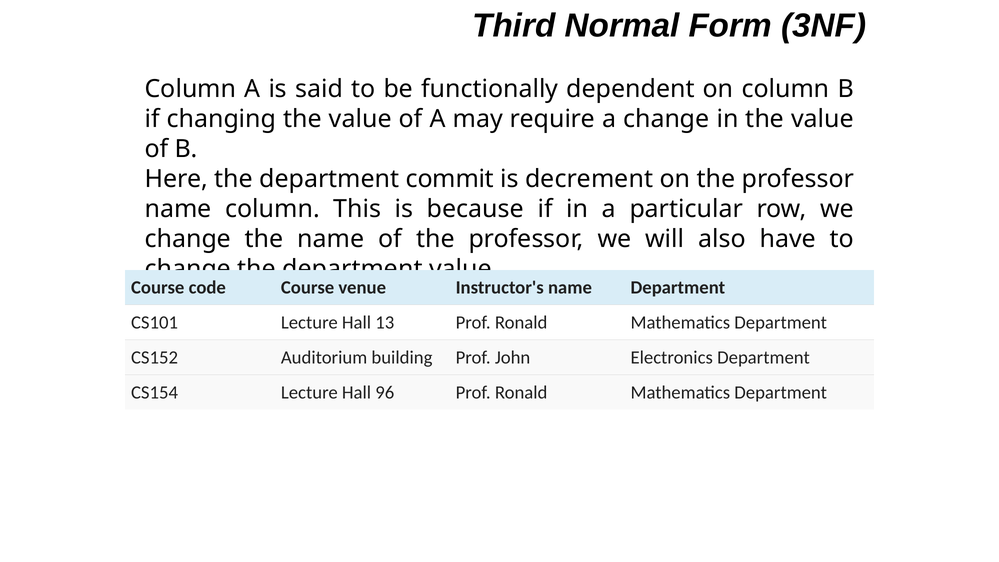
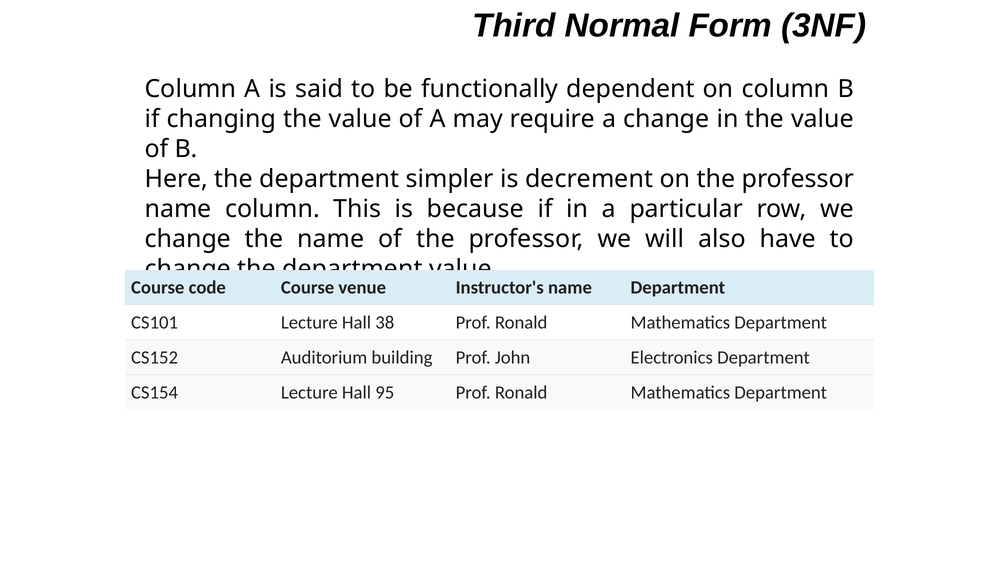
commit: commit -> simpler
13: 13 -> 38
96: 96 -> 95
